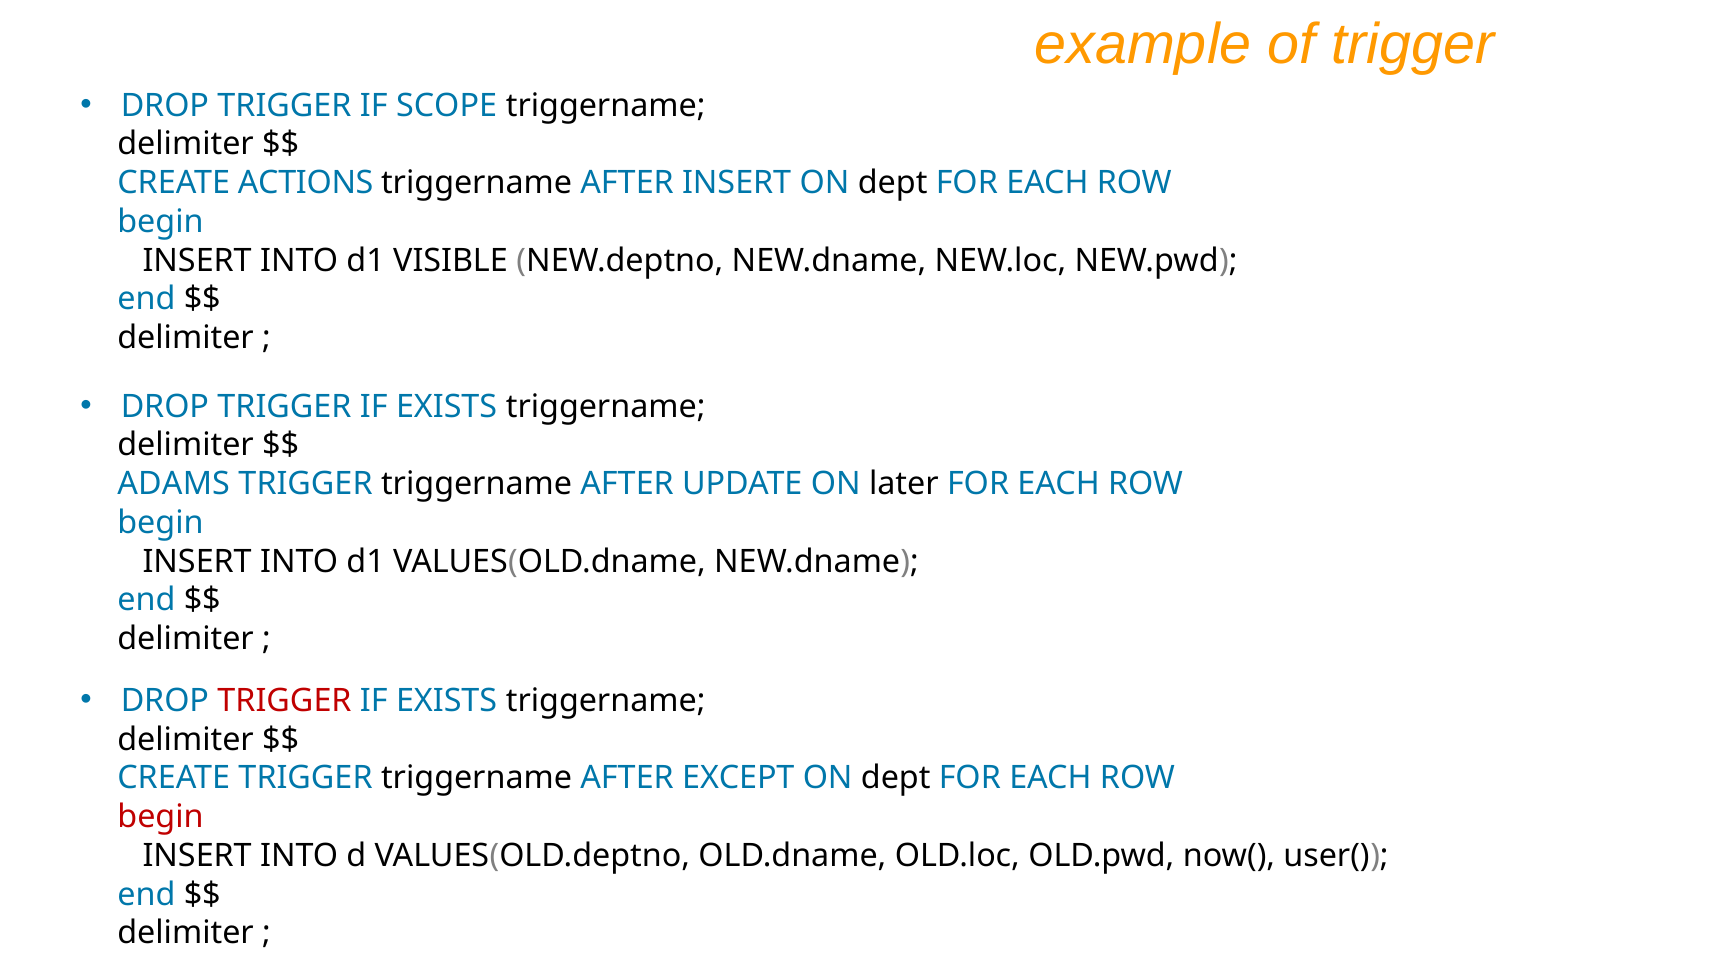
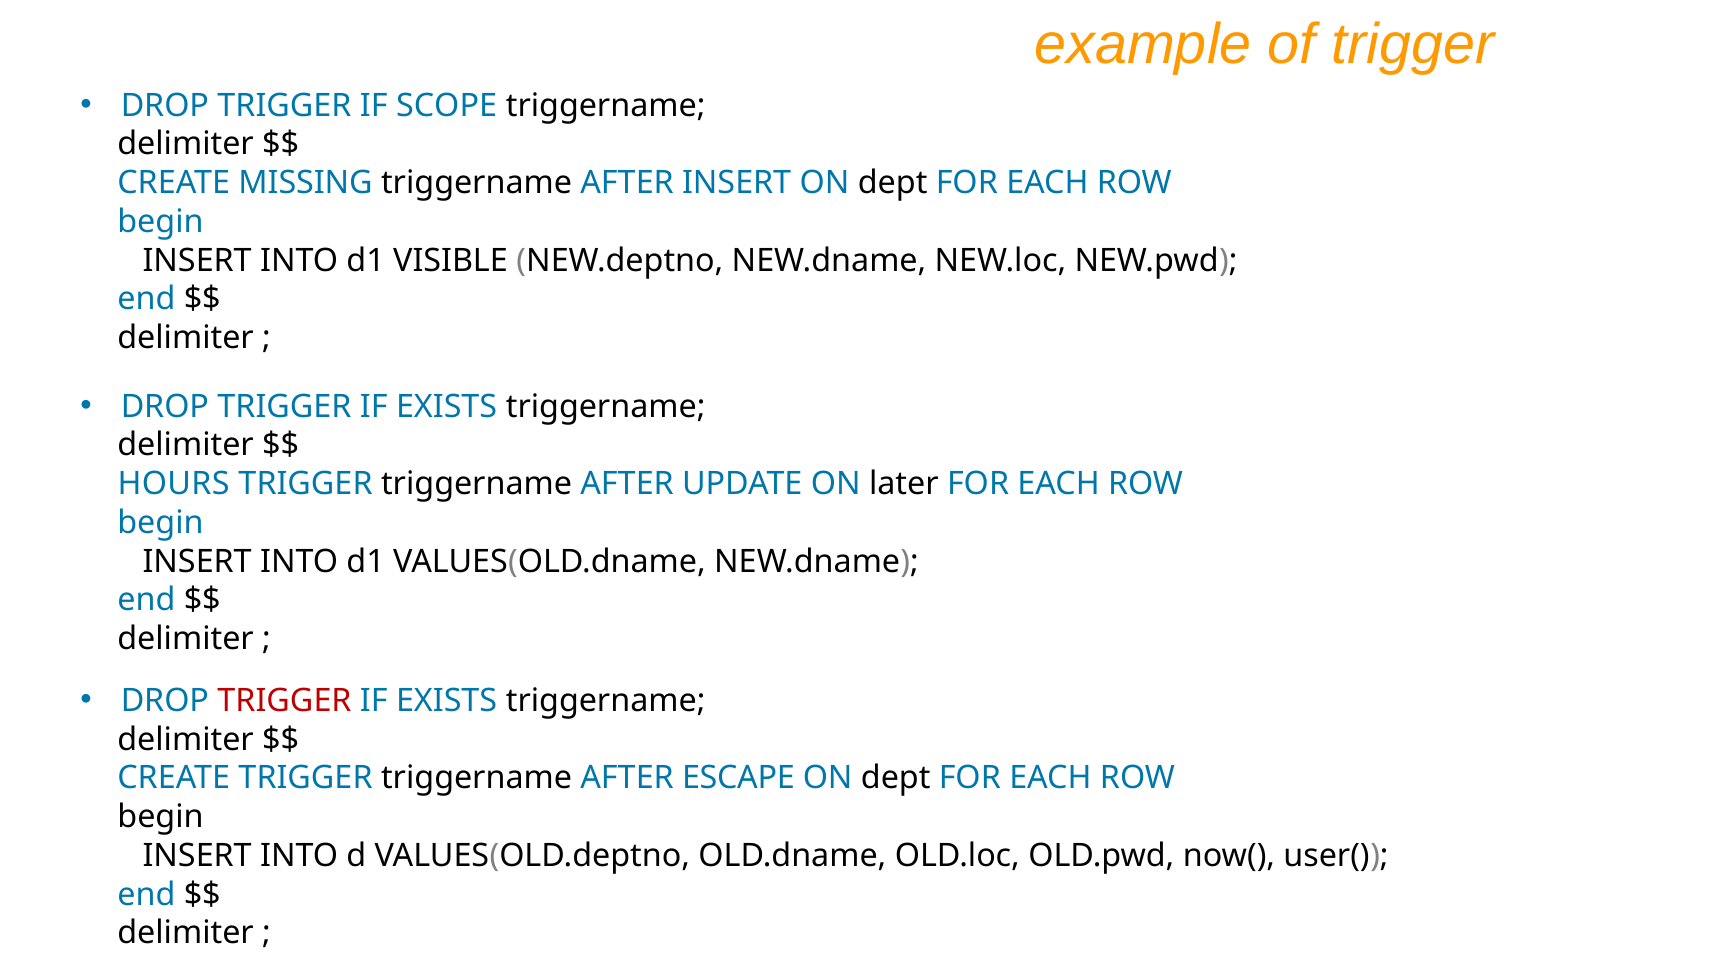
ACTIONS: ACTIONS -> MISSING
ADAMS: ADAMS -> HOURS
EXCEPT: EXCEPT -> ESCAPE
begin at (160, 817) colour: red -> black
